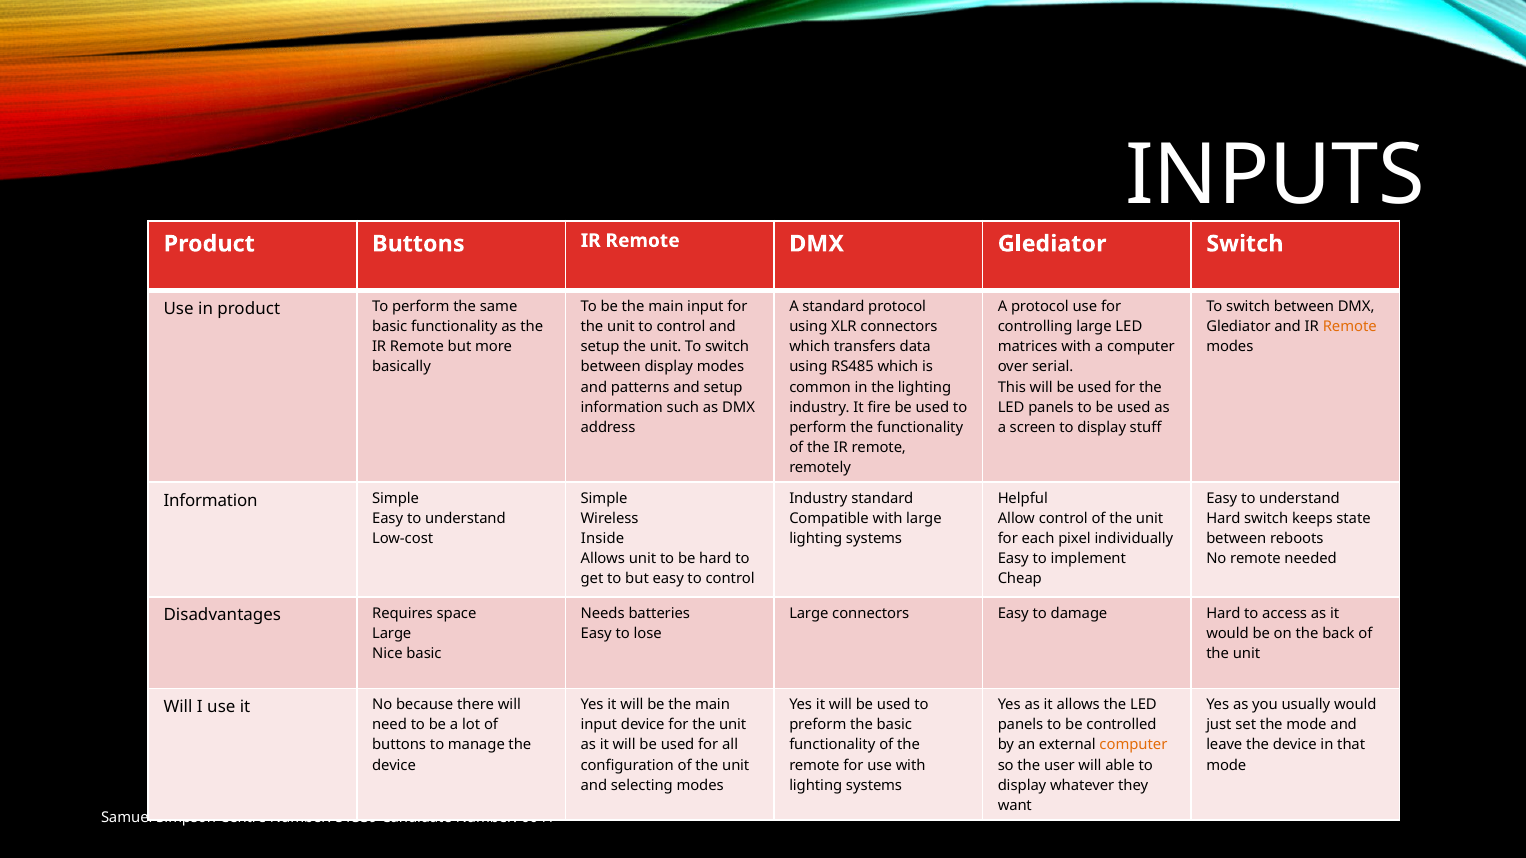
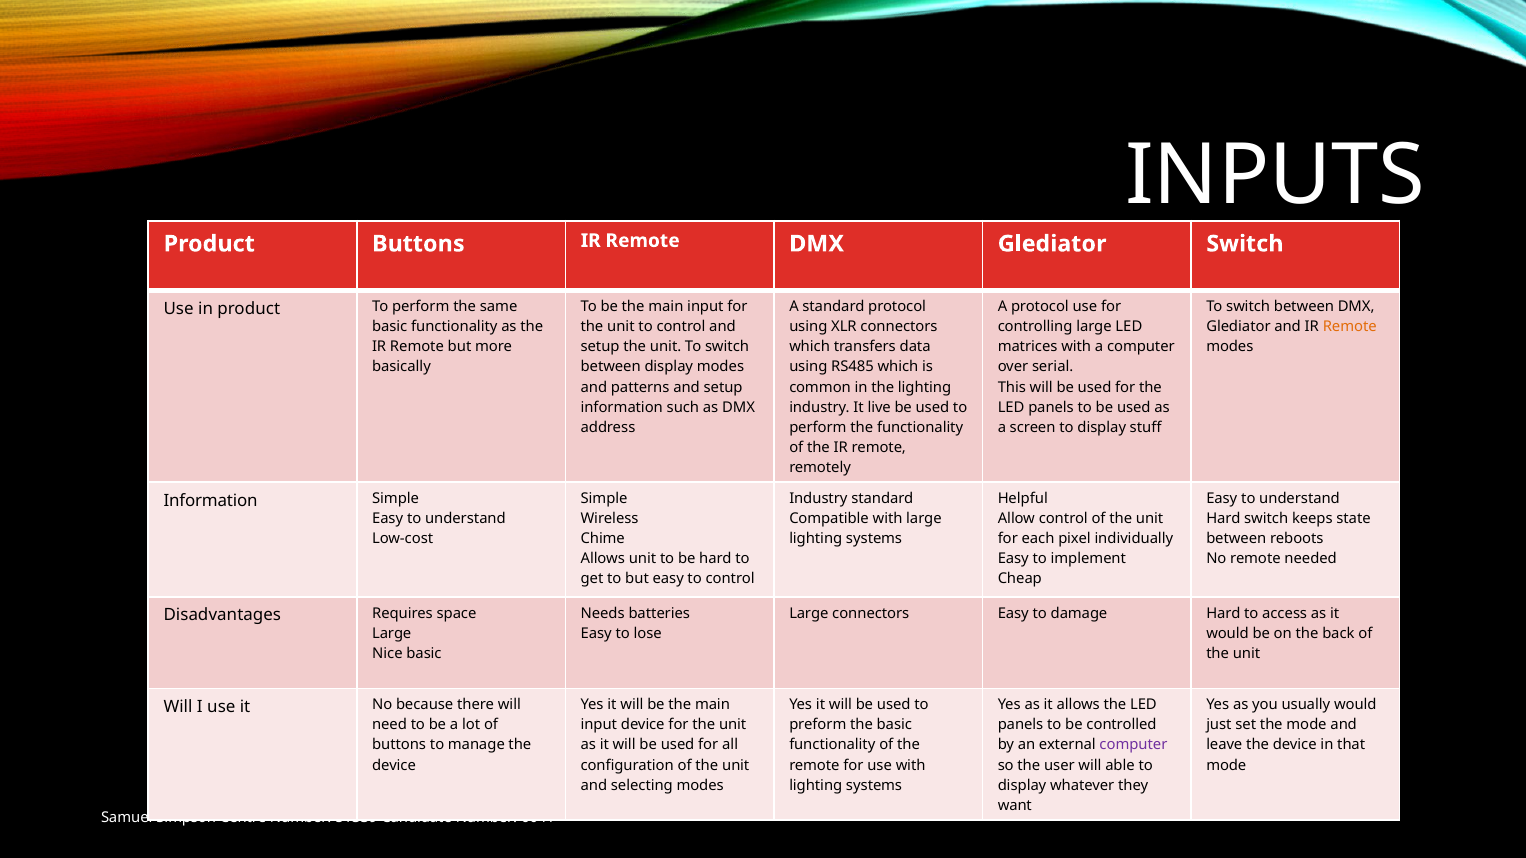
fire: fire -> live
Inside: Inside -> Chime
computer at (1133, 745) colour: orange -> purple
